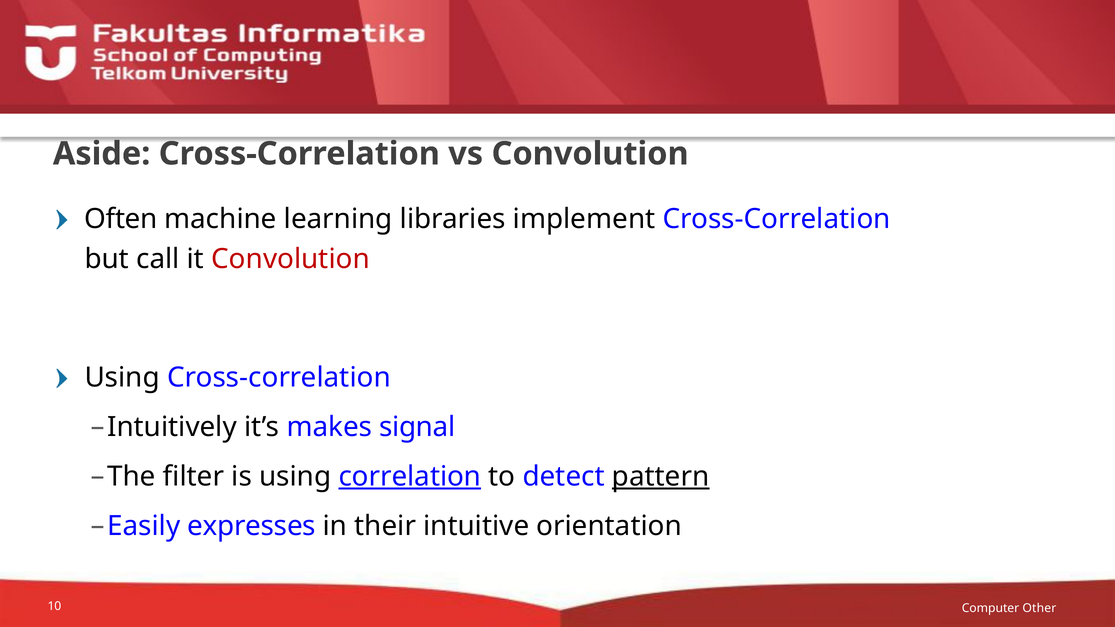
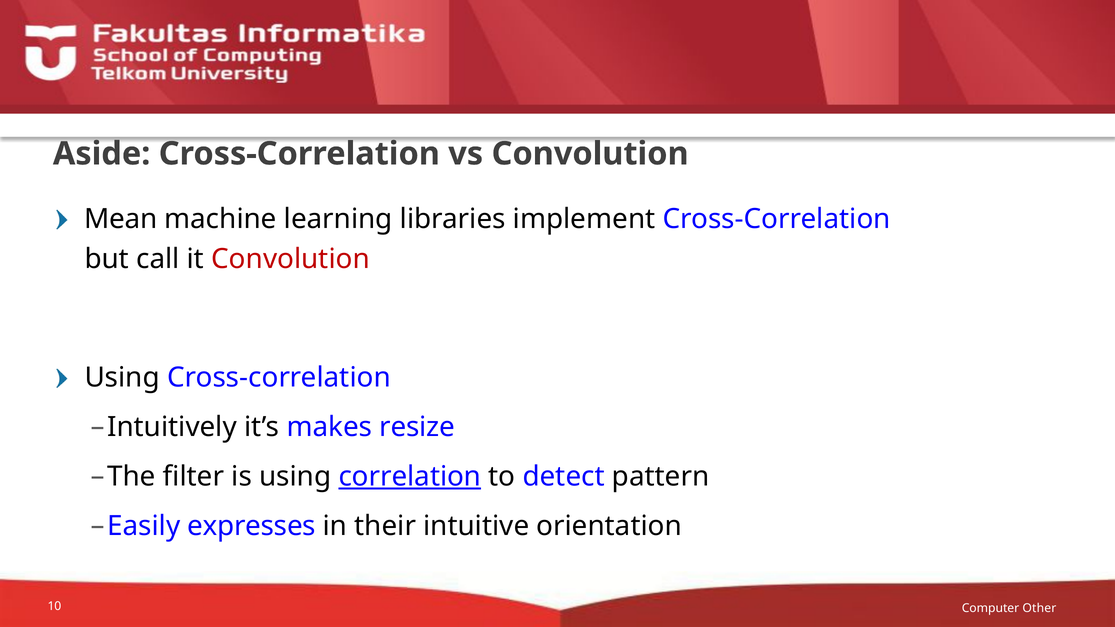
Often: Often -> Mean
signal: signal -> resize
pattern underline: present -> none
